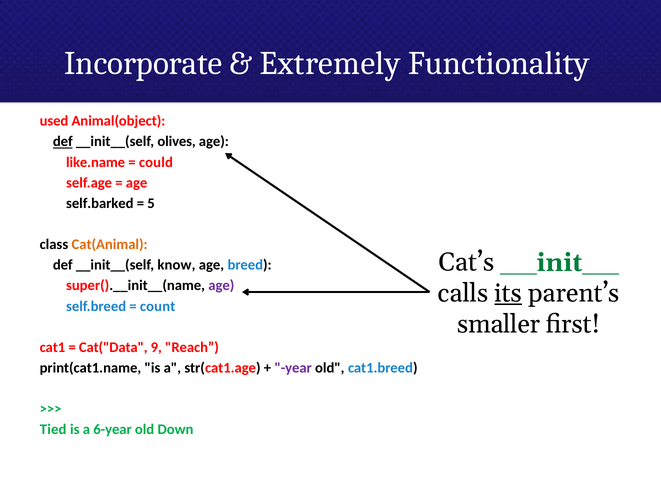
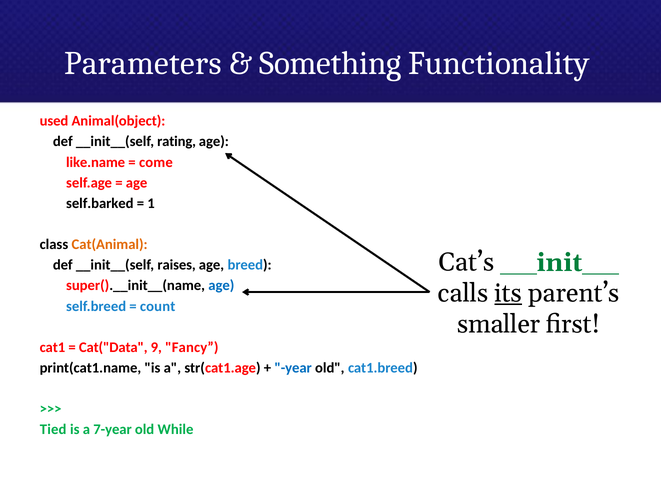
Incorporate: Incorporate -> Parameters
Extremely: Extremely -> Something
def at (63, 142) underline: present -> none
olives: olives -> rating
could: could -> come
5: 5 -> 1
know: know -> raises
age at (221, 285) colour: purple -> blue
Reach: Reach -> Fancy
year colour: purple -> blue
6-year: 6-year -> 7-year
Down: Down -> While
